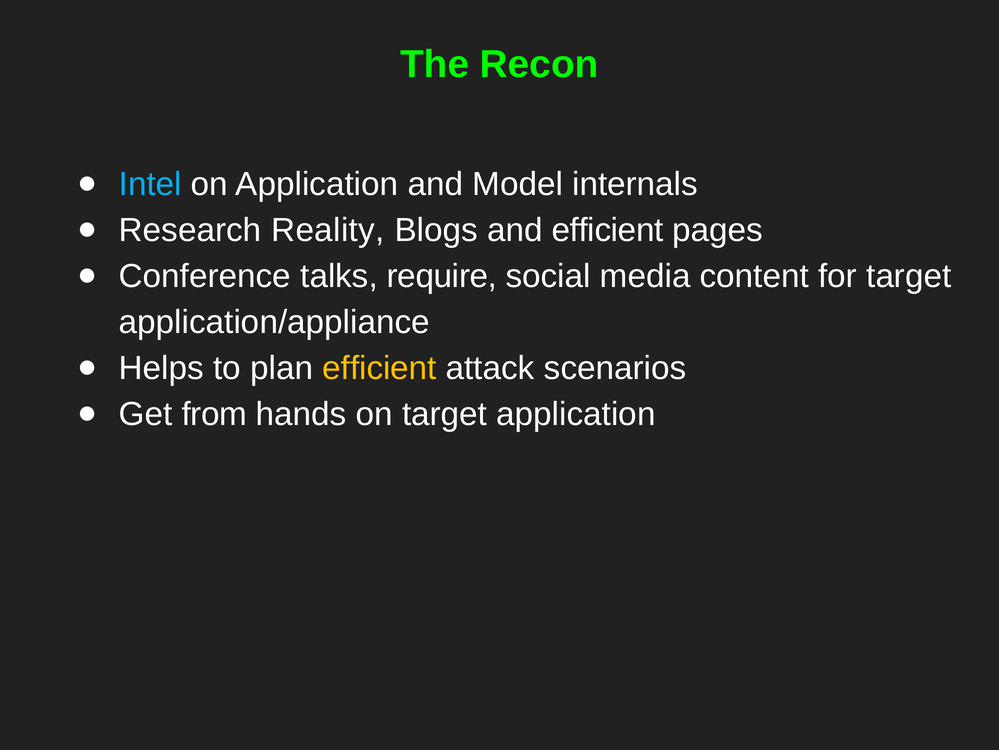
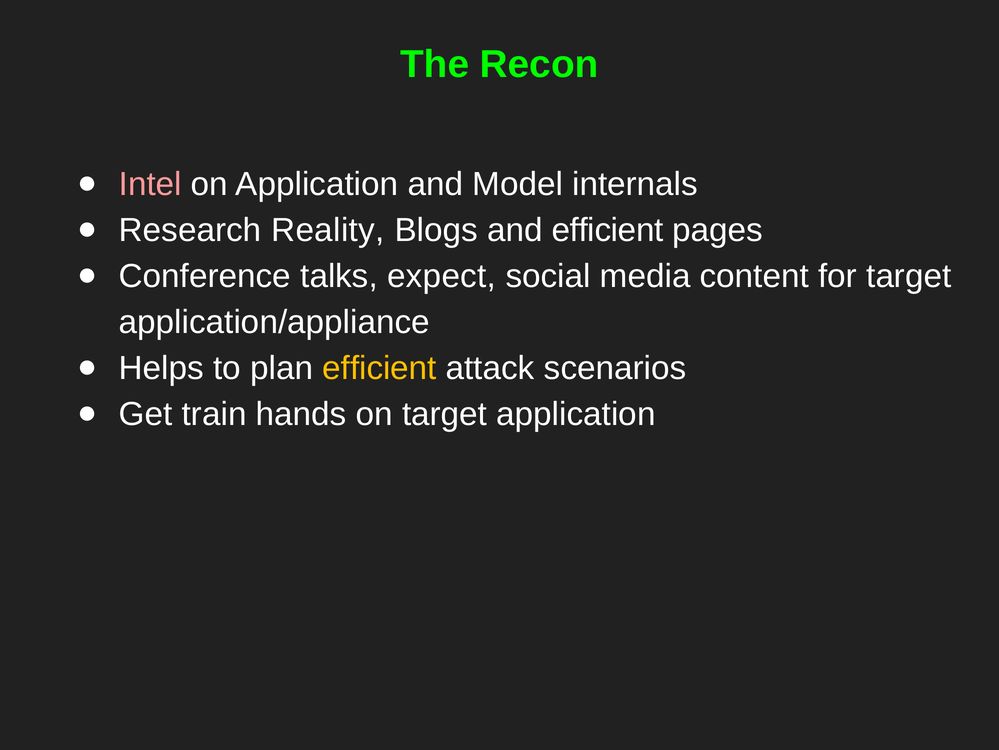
Intel colour: light blue -> pink
require: require -> expect
from: from -> train
